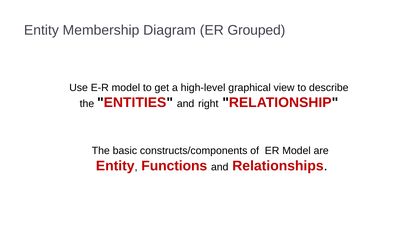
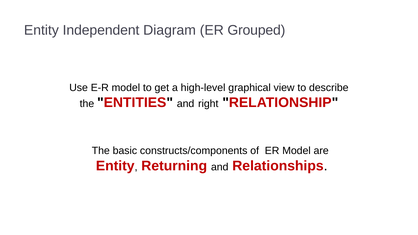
Membership: Membership -> Independent
Functions: Functions -> Returning
